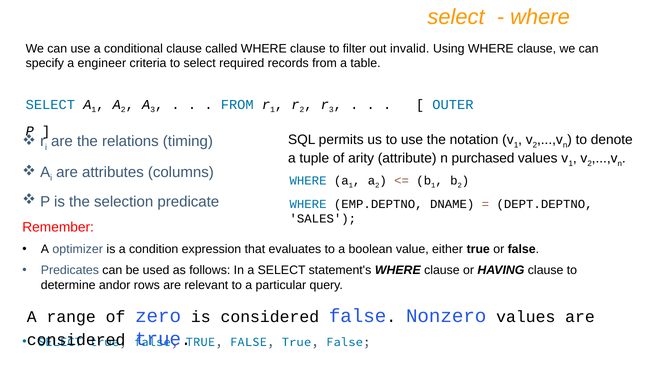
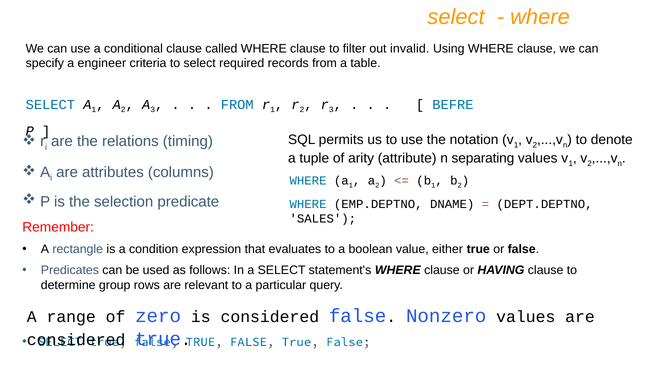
OUTER: OUTER -> BEFRE
purchased: purchased -> separating
optimizer: optimizer -> rectangle
andor: andor -> group
